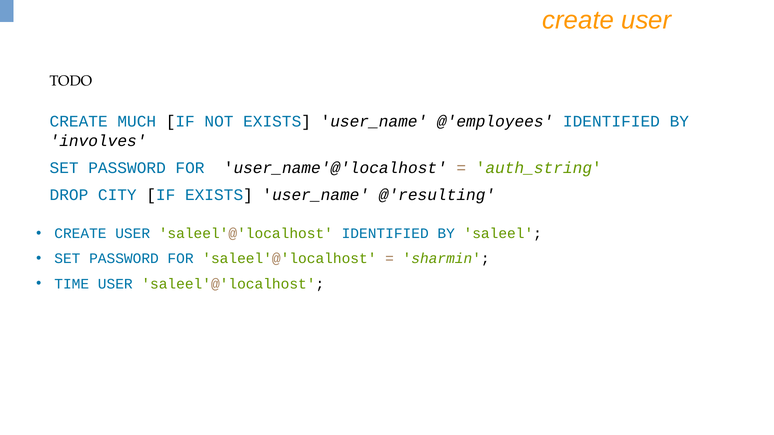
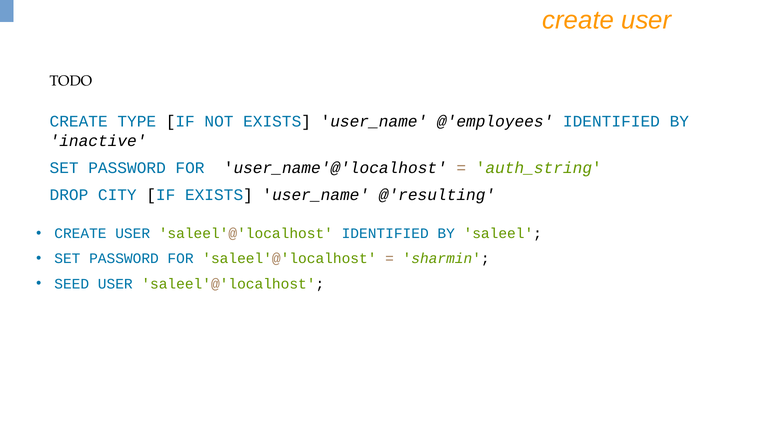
MUCH: MUCH -> TYPE
involves: involves -> inactive
TIME: TIME -> SEED
